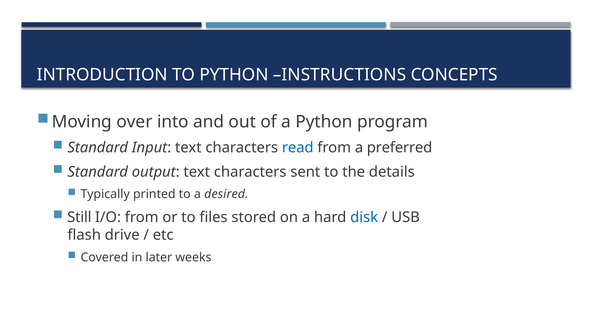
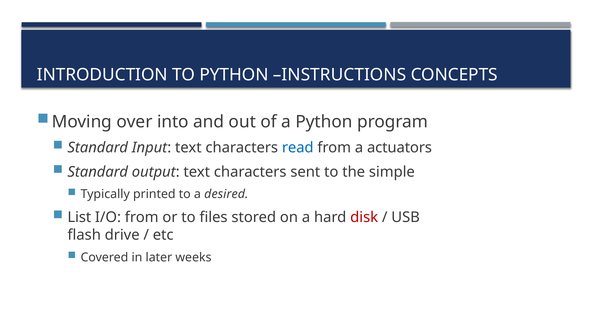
preferred: preferred -> actuators
details: details -> simple
Still: Still -> List
disk colour: blue -> red
